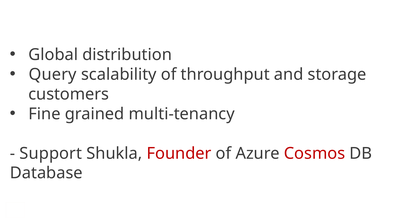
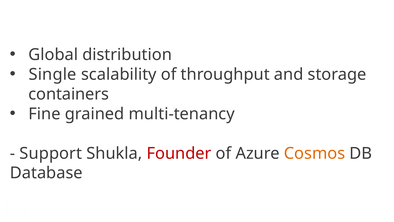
Query: Query -> Single
customers: customers -> containers
Cosmos colour: red -> orange
